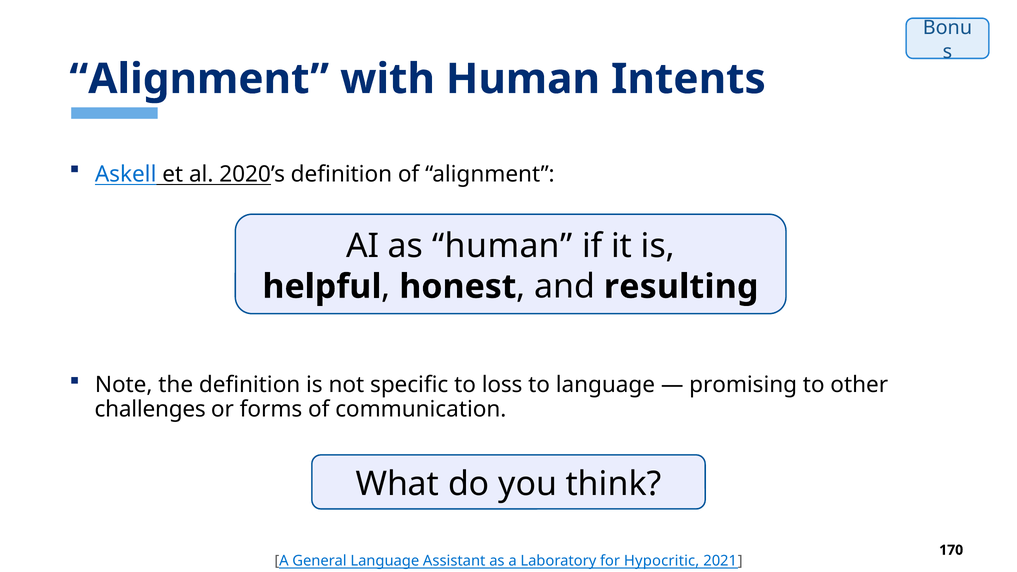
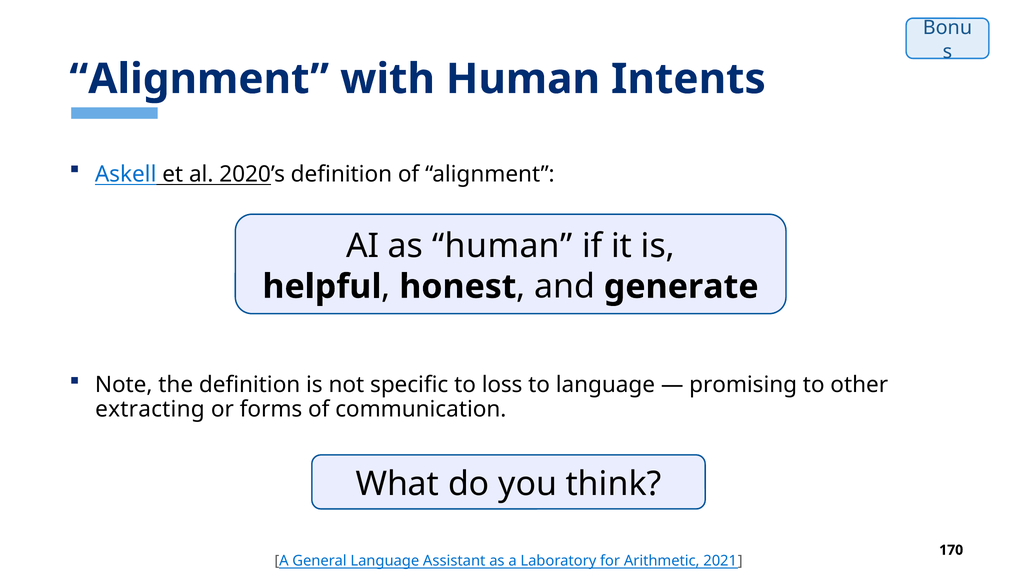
resulting: resulting -> generate
challenges: challenges -> extracting
Hypocritic: Hypocritic -> Arithmetic
